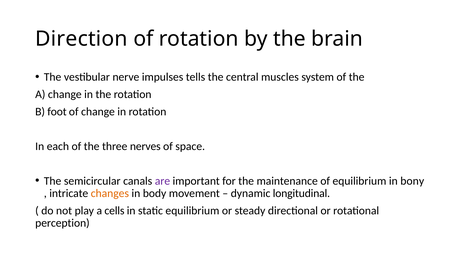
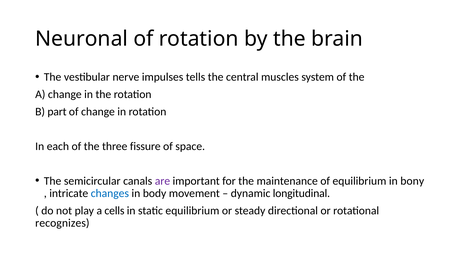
Direction: Direction -> Neuronal
foot: foot -> part
nerves: nerves -> fissure
changes colour: orange -> blue
perception: perception -> recognizes
